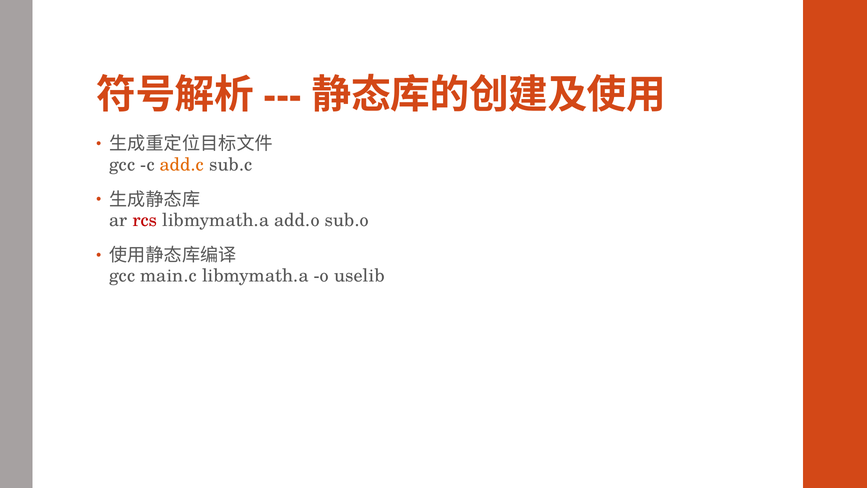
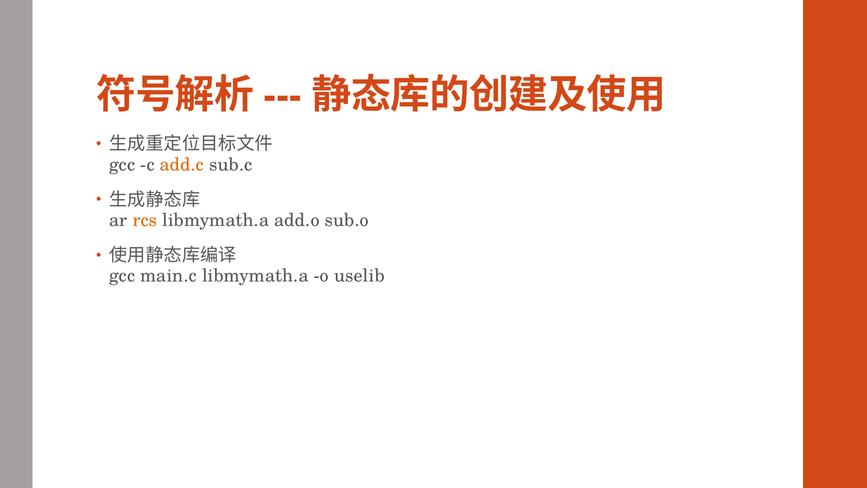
rcs colour: red -> orange
